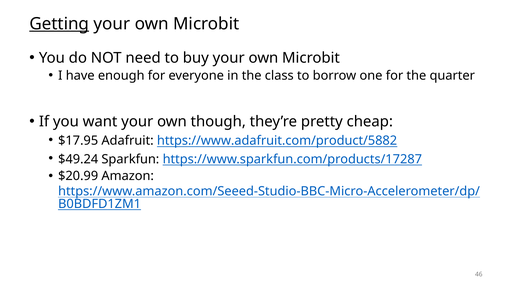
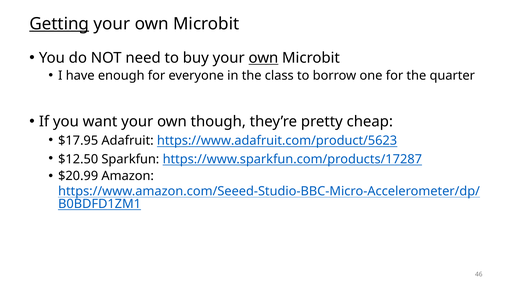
own at (263, 58) underline: none -> present
https://www.adafruit.com/product/5882: https://www.adafruit.com/product/5882 -> https://www.adafruit.com/product/5623
$49.24: $49.24 -> $12.50
